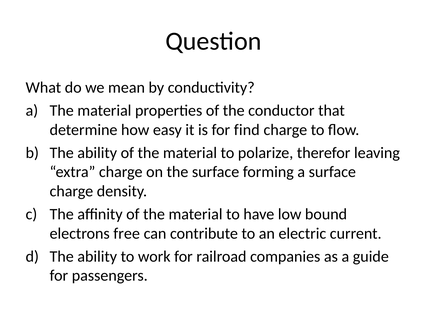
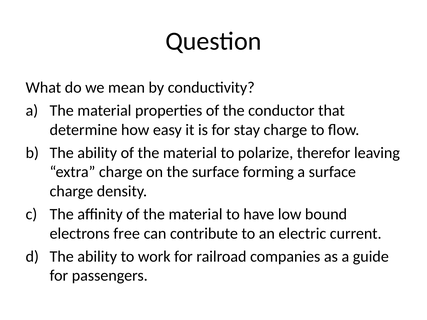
find: find -> stay
